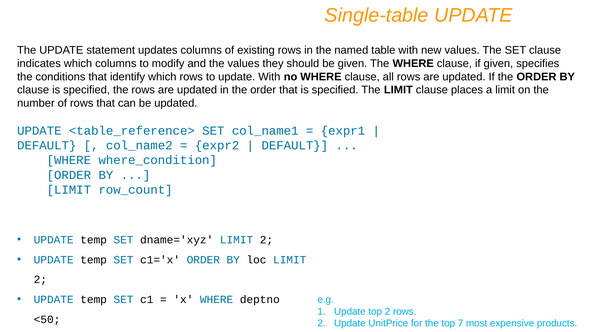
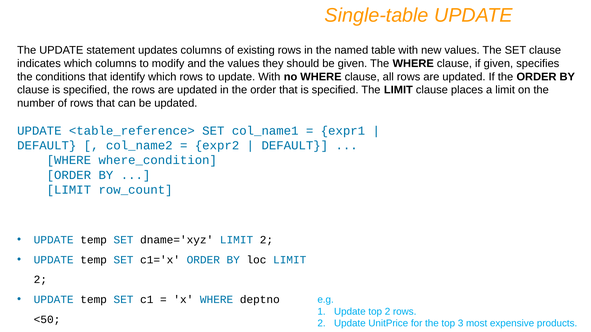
7: 7 -> 3
